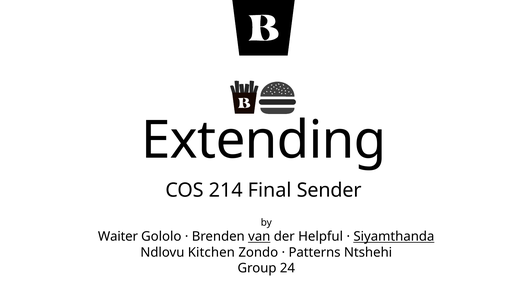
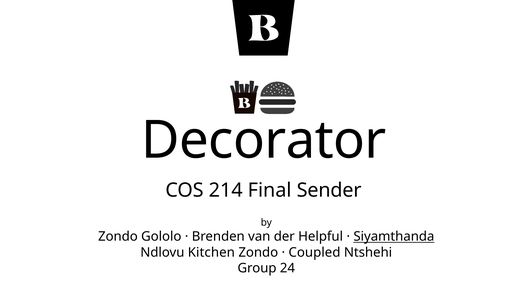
Extending: Extending -> Decorator
Waiter at (118, 236): Waiter -> Zondo
van underline: present -> none
Patterns: Patterns -> Coupled
